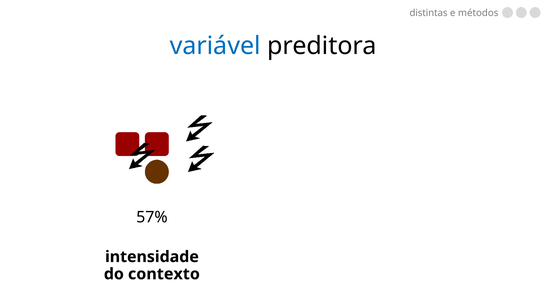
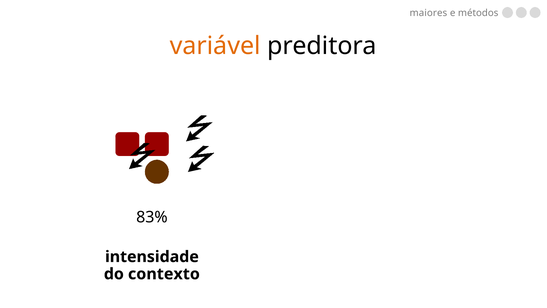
distintas: distintas -> maiores
variável colour: blue -> orange
57%: 57% -> 83%
